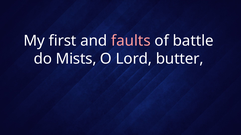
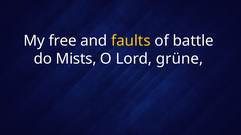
first: first -> free
faults colour: pink -> yellow
butter: butter -> grüne
